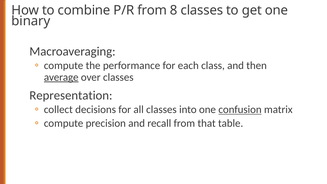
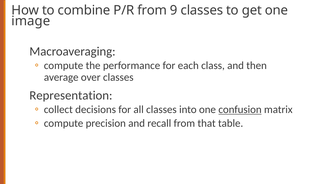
8: 8 -> 9
binary: binary -> image
average underline: present -> none
